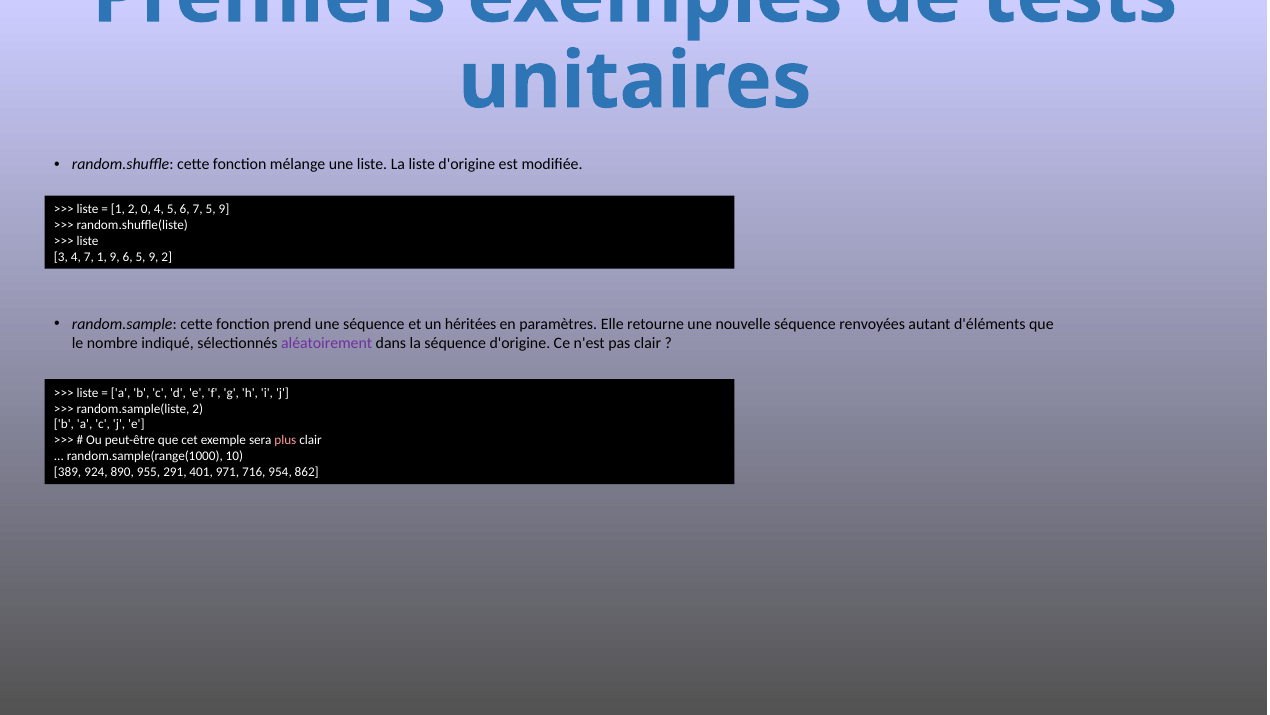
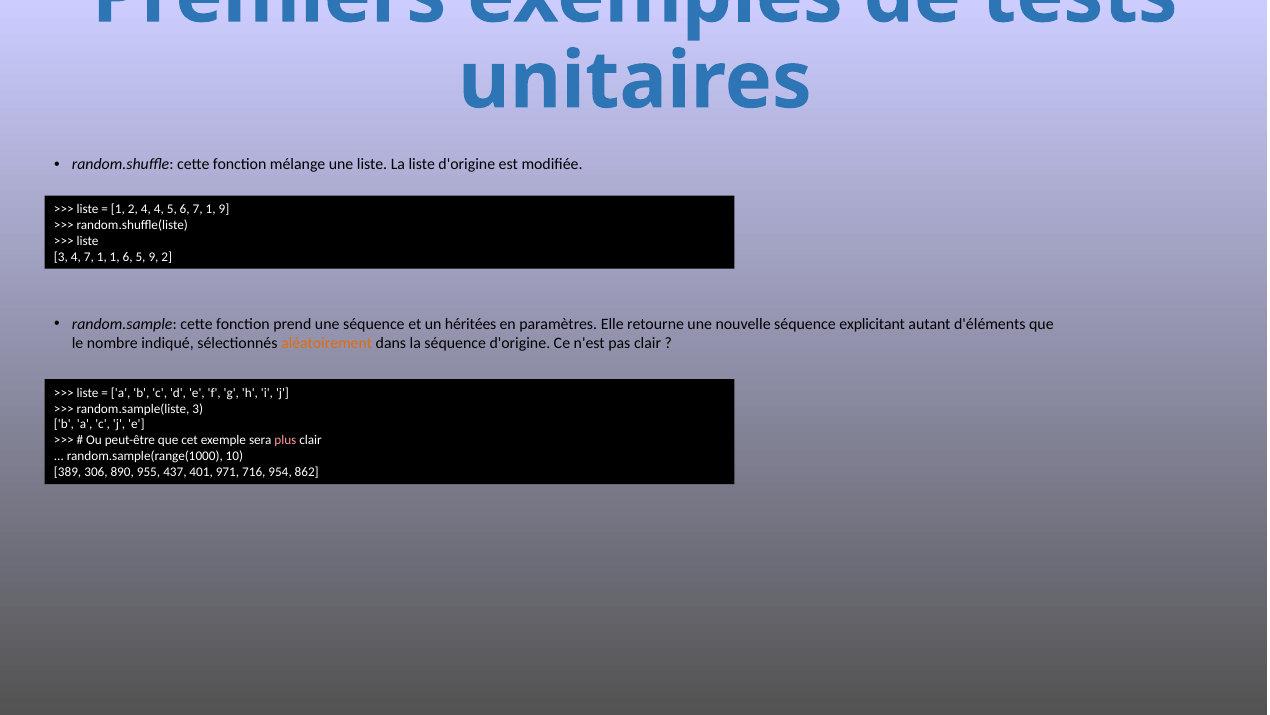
2 0: 0 -> 4
6 7 5: 5 -> 1
1 9: 9 -> 1
renvoyées: renvoyées -> explicitant
aléatoirement colour: purple -> orange
random.sample(liste 2: 2 -> 3
924: 924 -> 306
291: 291 -> 437
